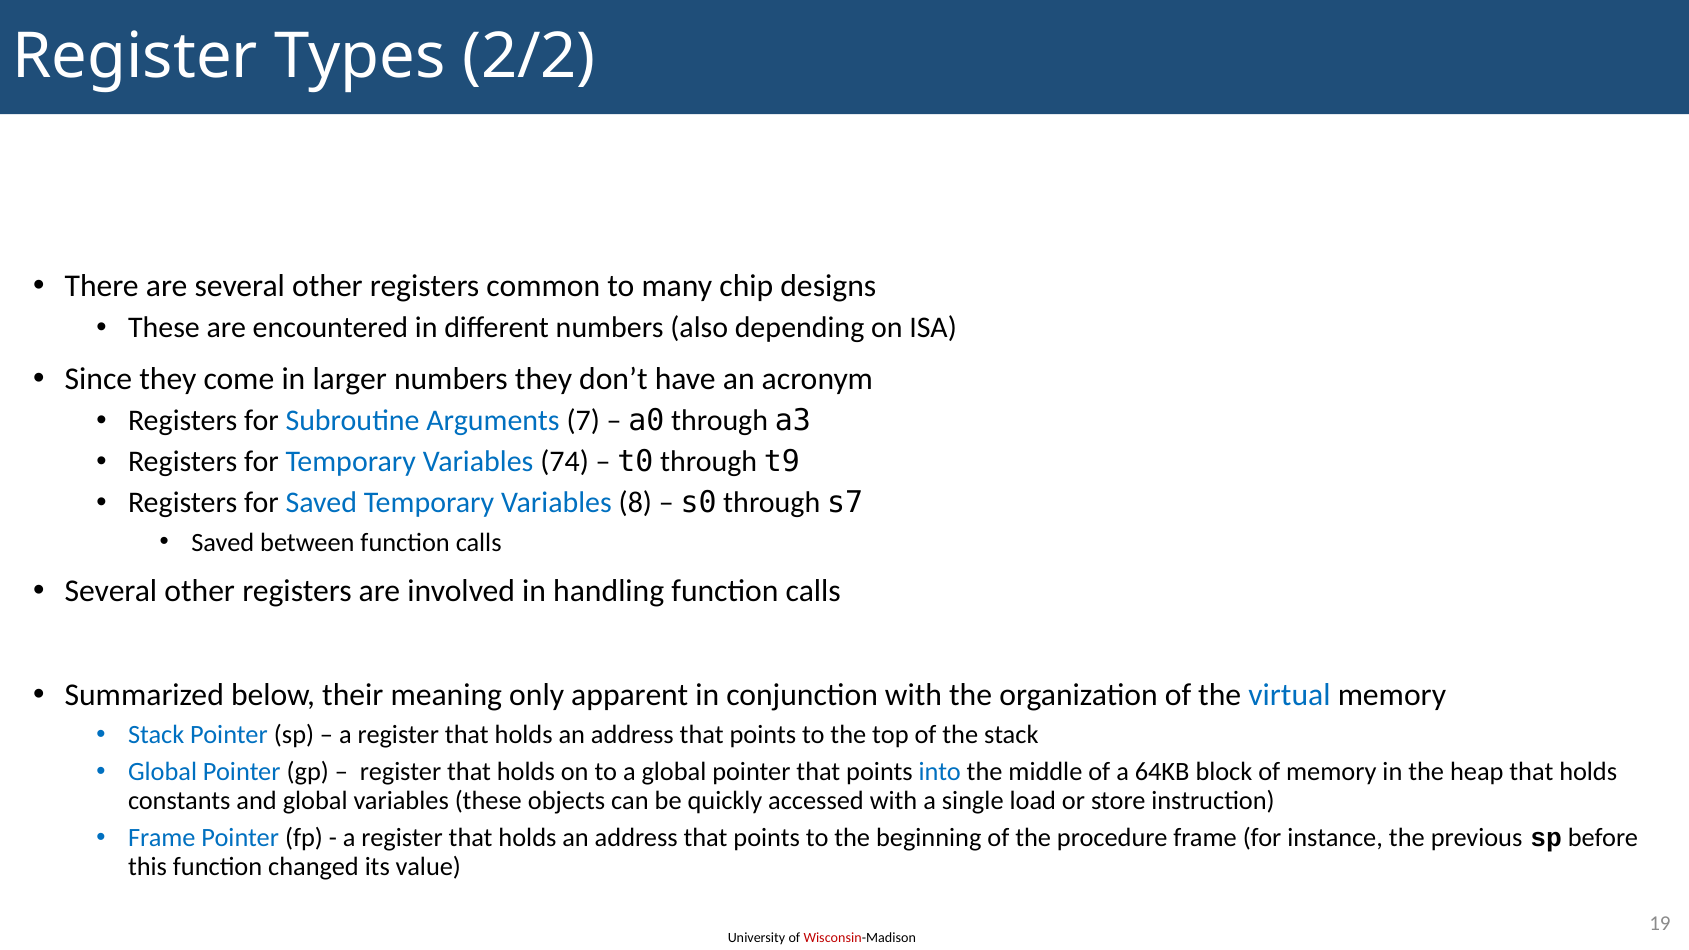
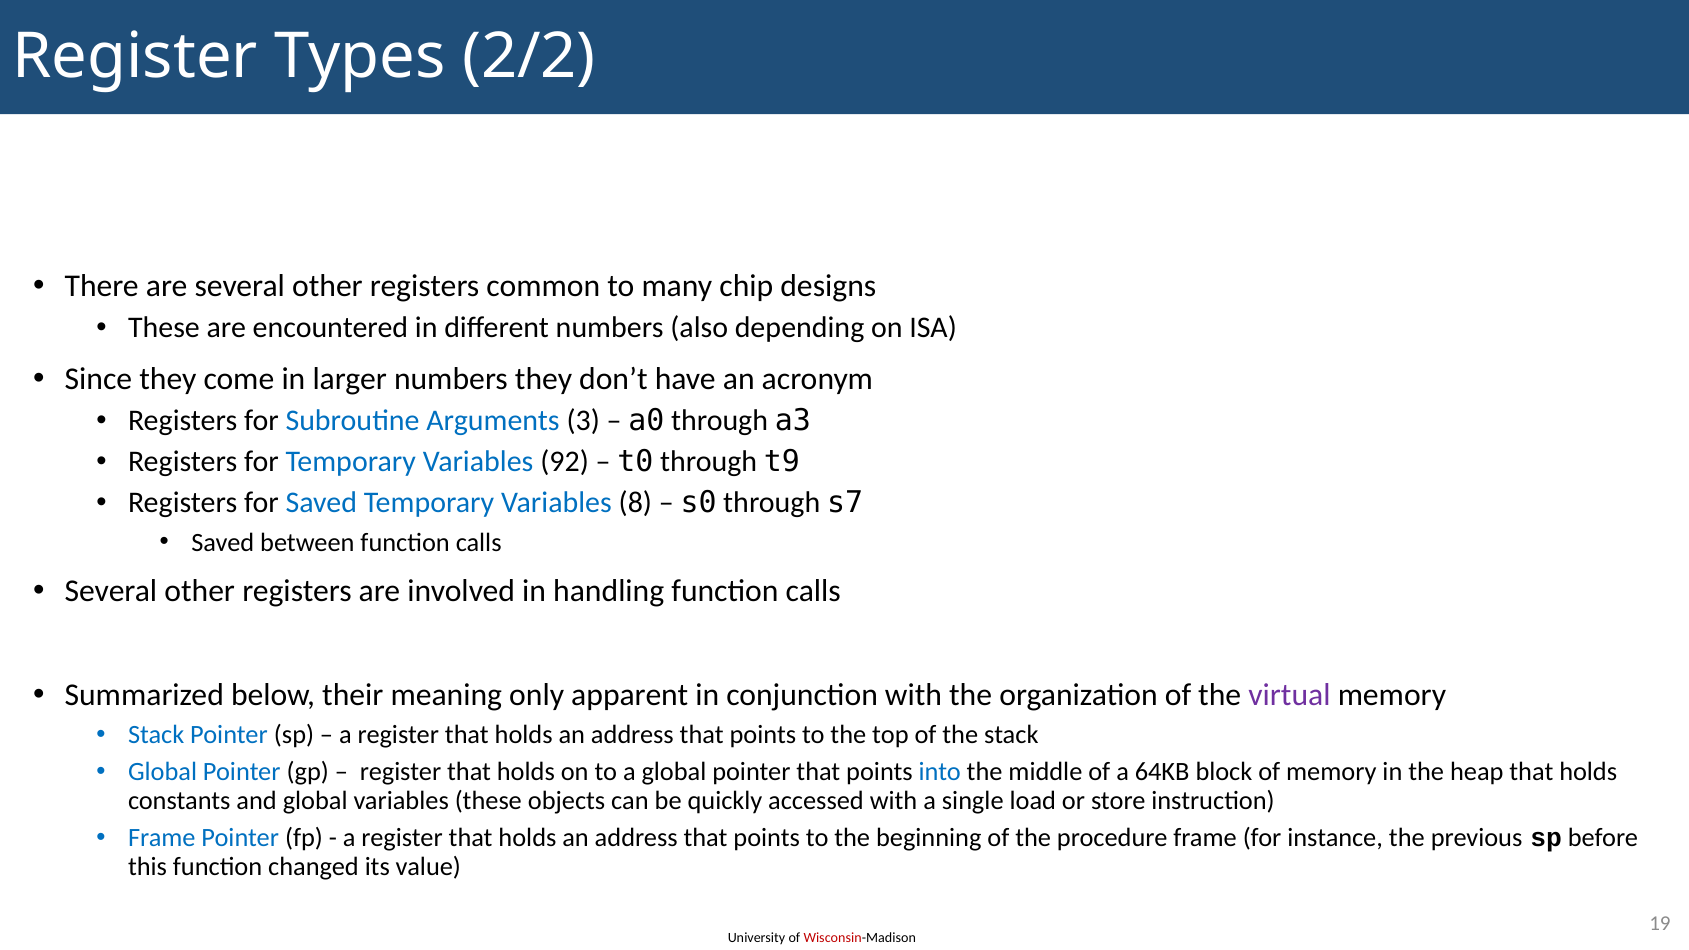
7: 7 -> 3
74: 74 -> 92
virtual colour: blue -> purple
